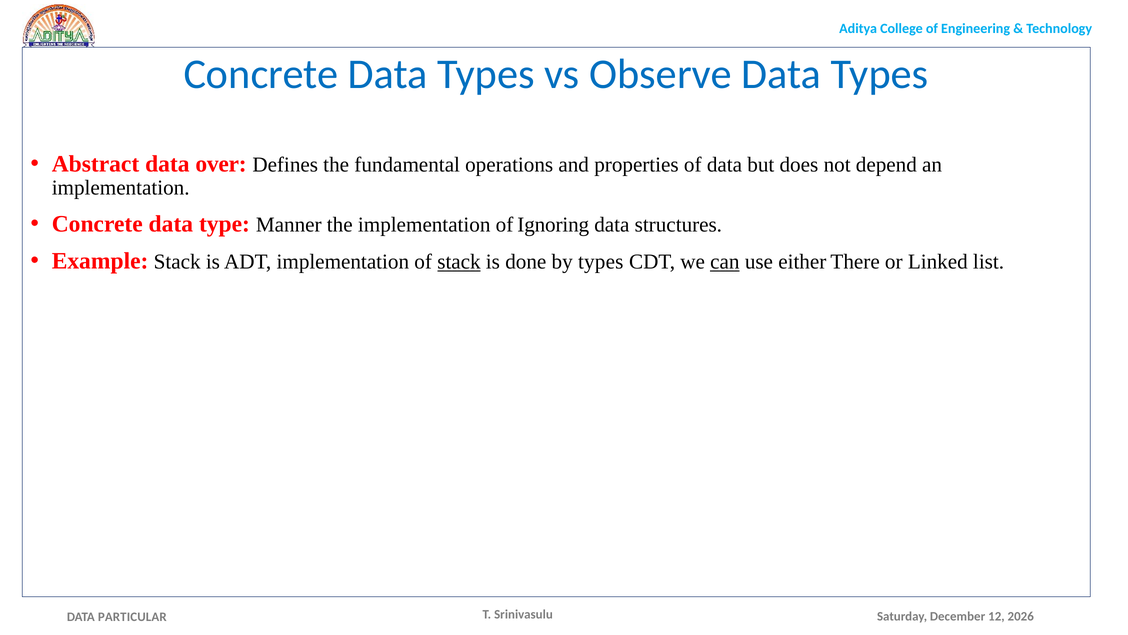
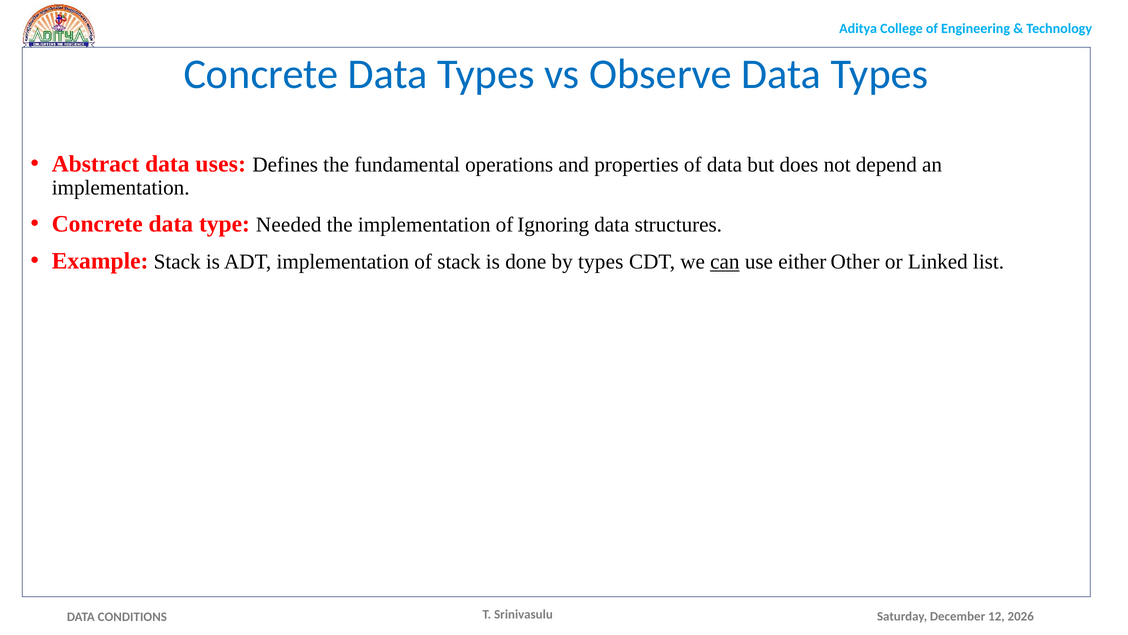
over: over -> uses
Manner: Manner -> Needed
stack at (459, 262) underline: present -> none
There: There -> Other
PARTICULAR: PARTICULAR -> CONDITIONS
